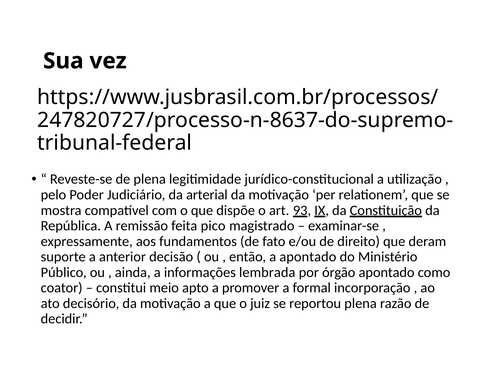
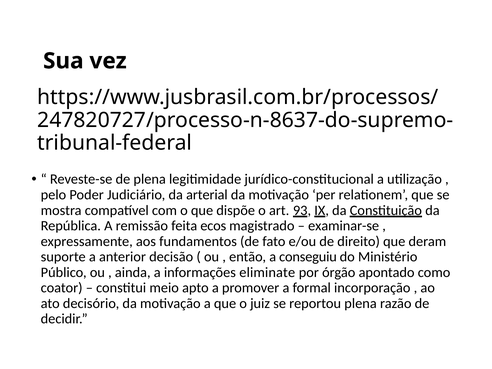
pico: pico -> ecos
a apontado: apontado -> conseguiu
lembrada: lembrada -> eliminate
